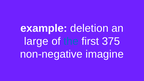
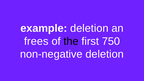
large: large -> frees
the colour: blue -> black
375: 375 -> 750
non-negative imagine: imagine -> deletion
